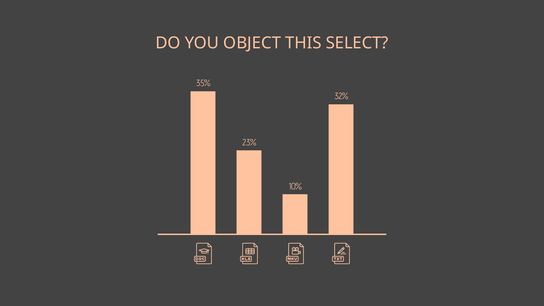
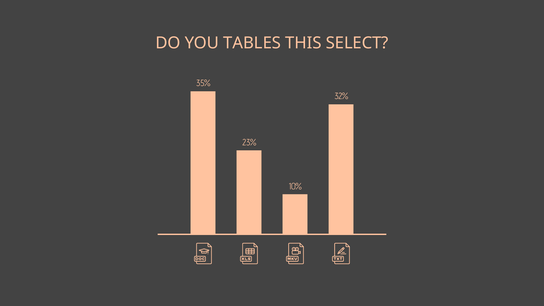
OBJECT: OBJECT -> TABLES
